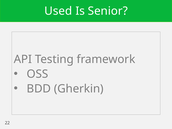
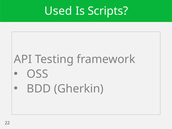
Senior: Senior -> Scripts
